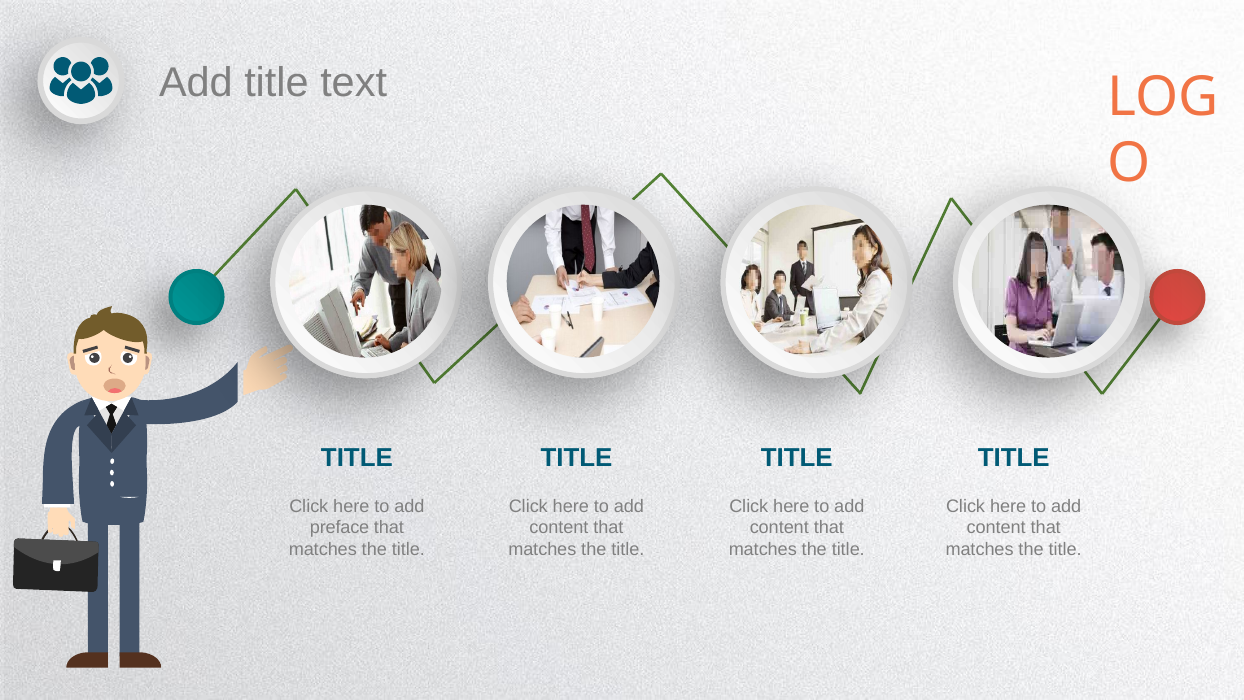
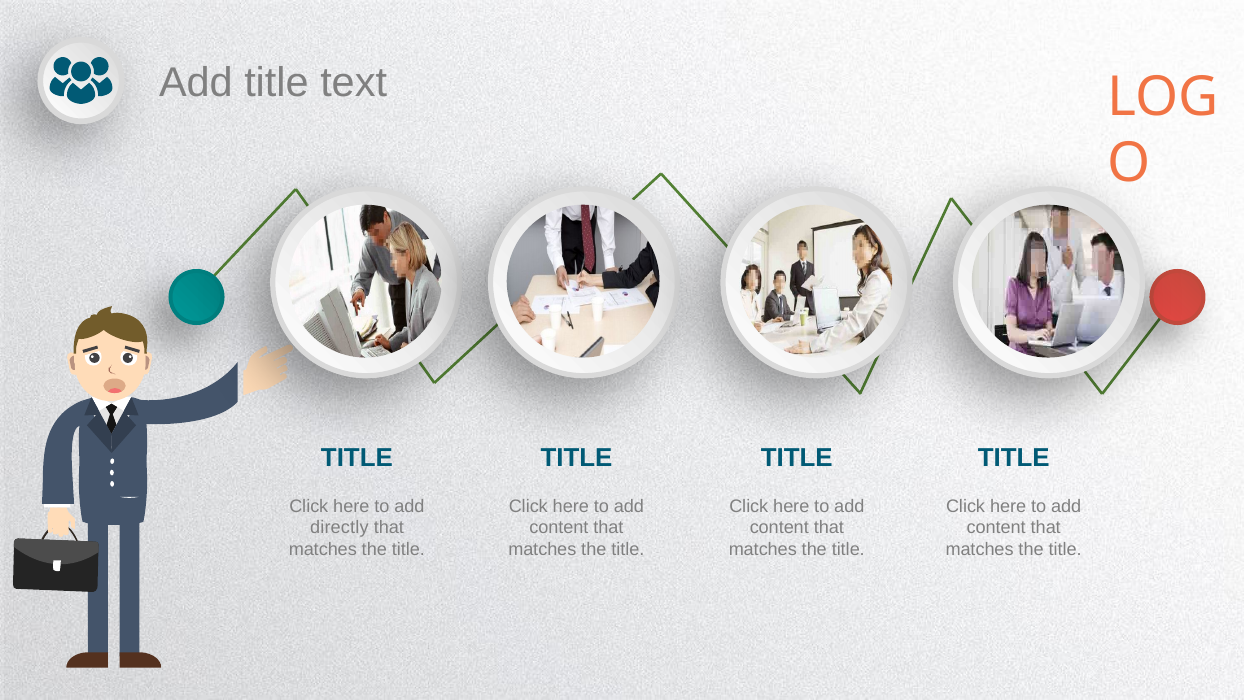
preface: preface -> directly
